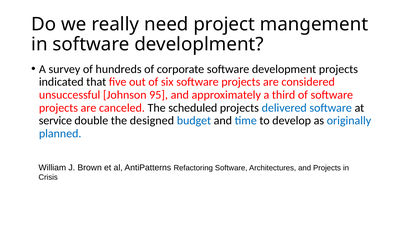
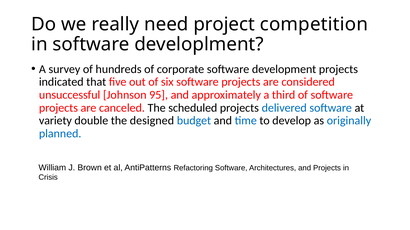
mangement: mangement -> competition
service: service -> variety
